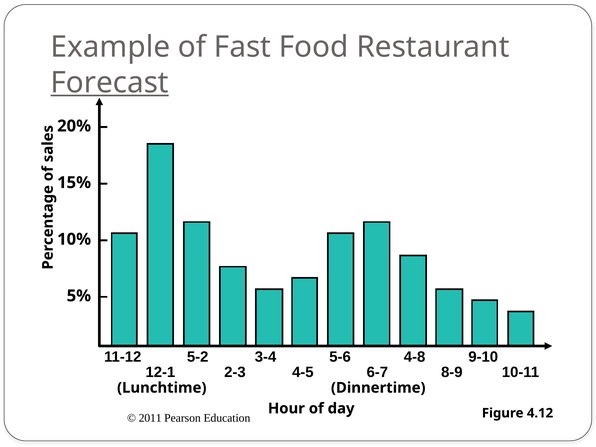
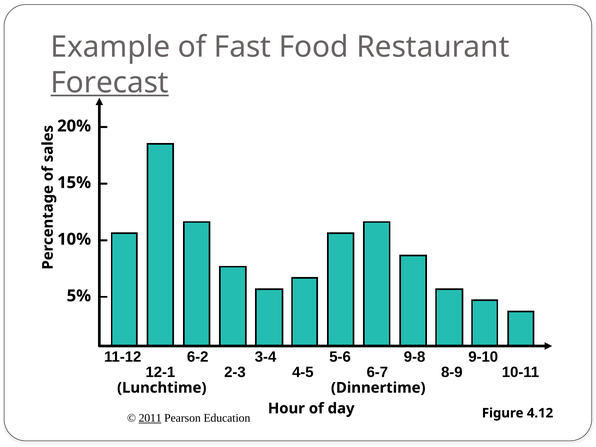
5-2: 5-2 -> 6-2
4-8: 4-8 -> 9-8
2011 underline: none -> present
